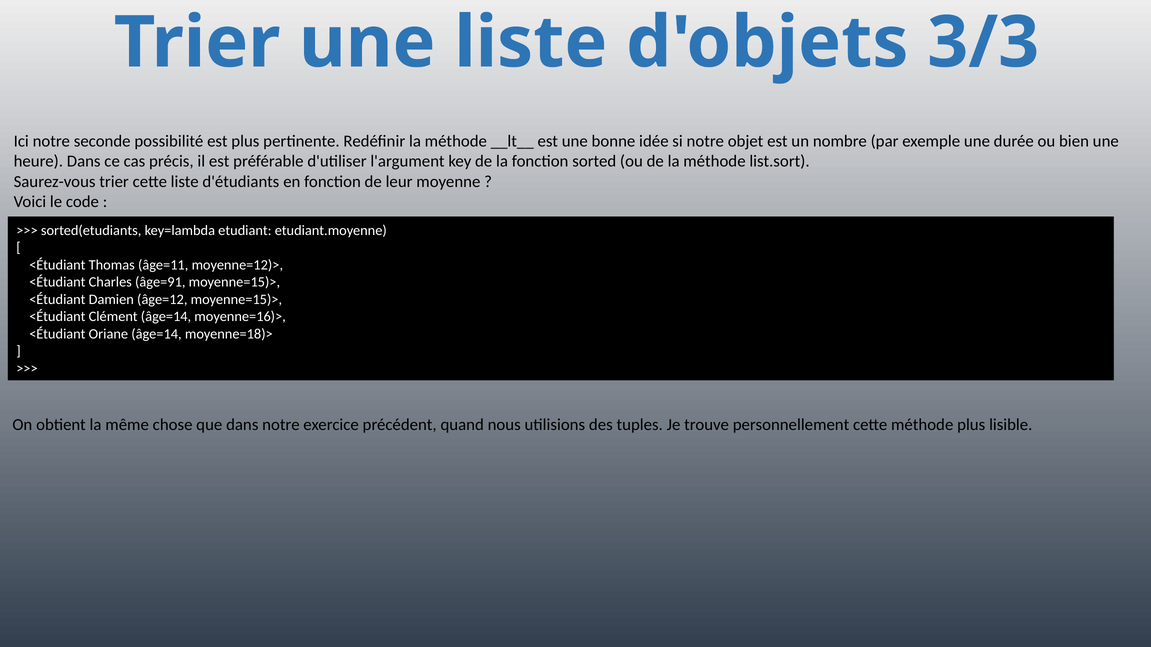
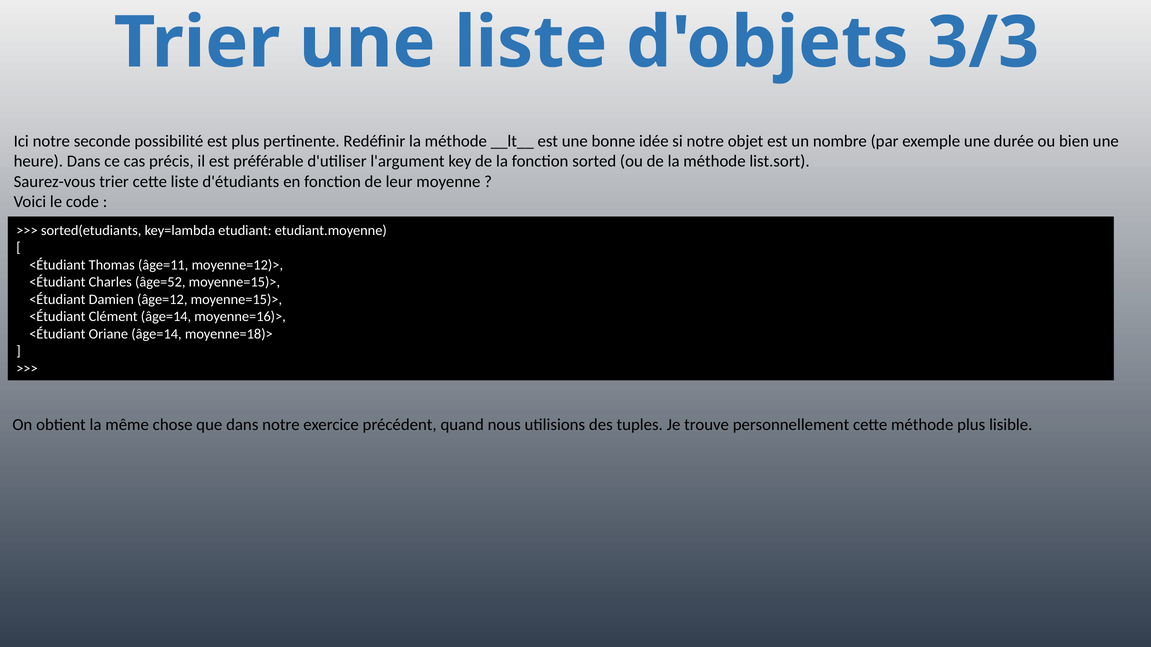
âge=91: âge=91 -> âge=52
